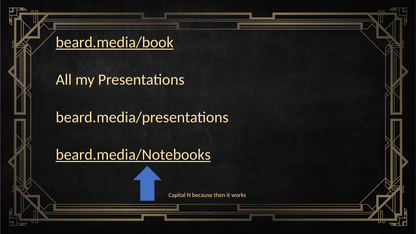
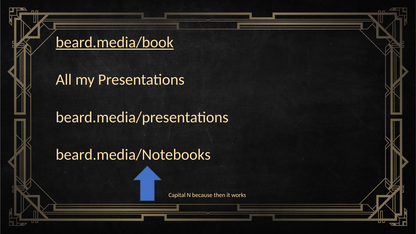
beard.media/Notebooks underline: present -> none
